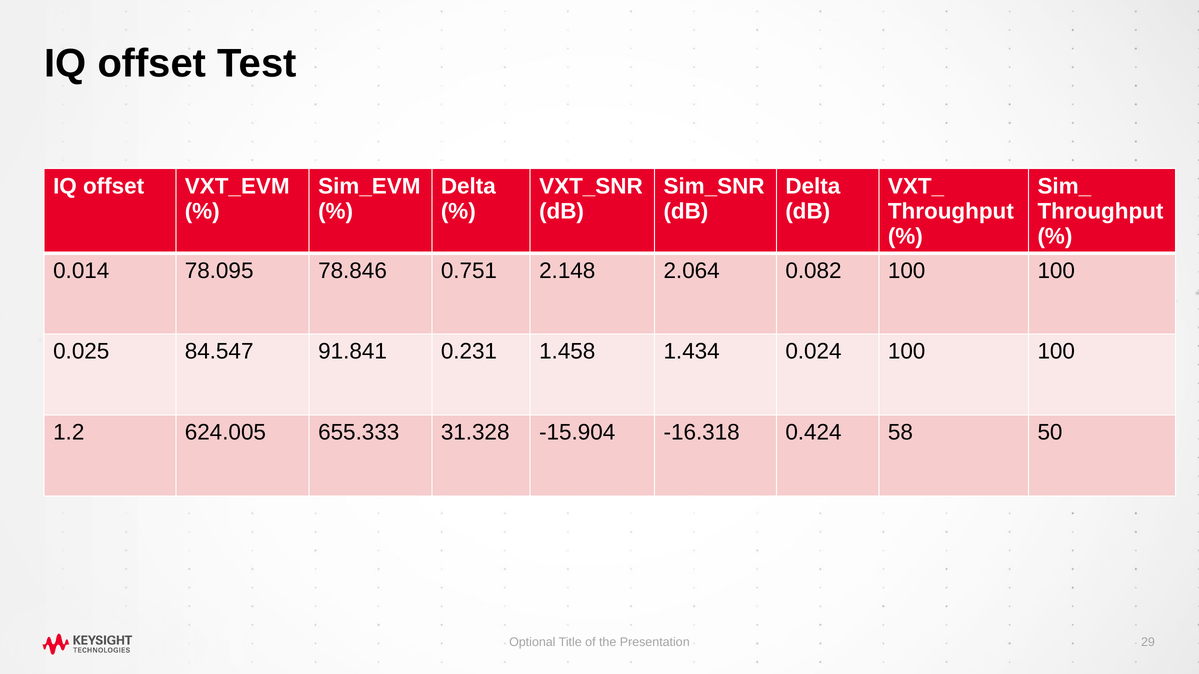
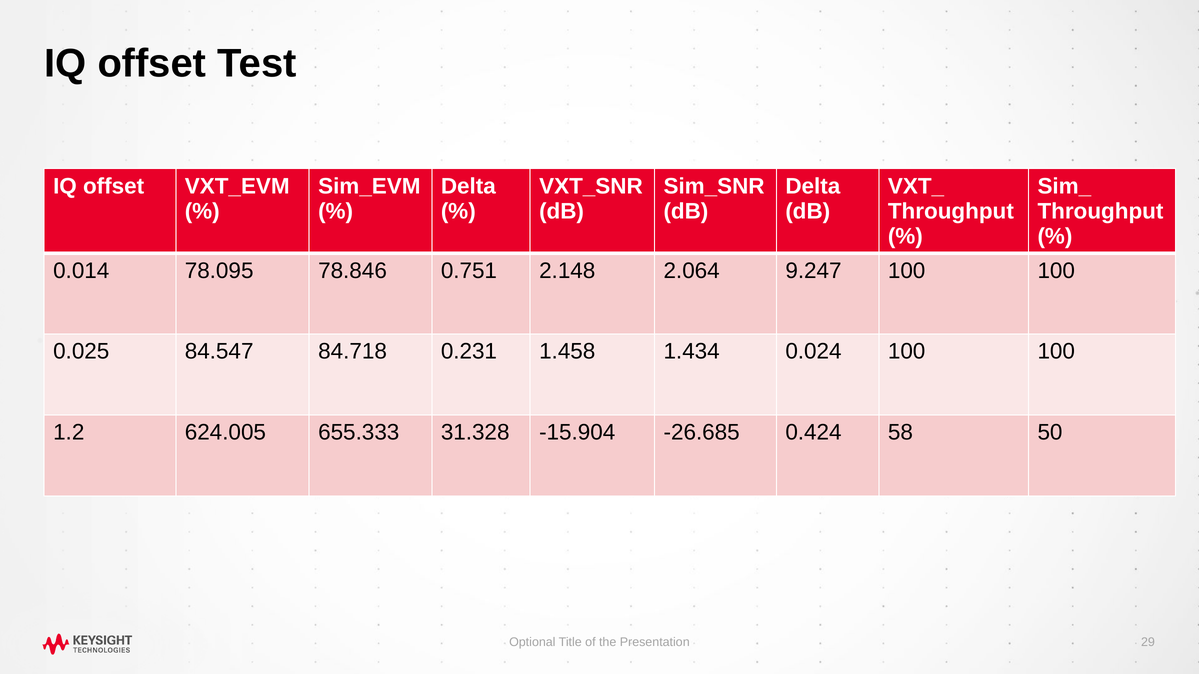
0.082: 0.082 -> 9.247
91.841: 91.841 -> 84.718
-16.318: -16.318 -> -26.685
